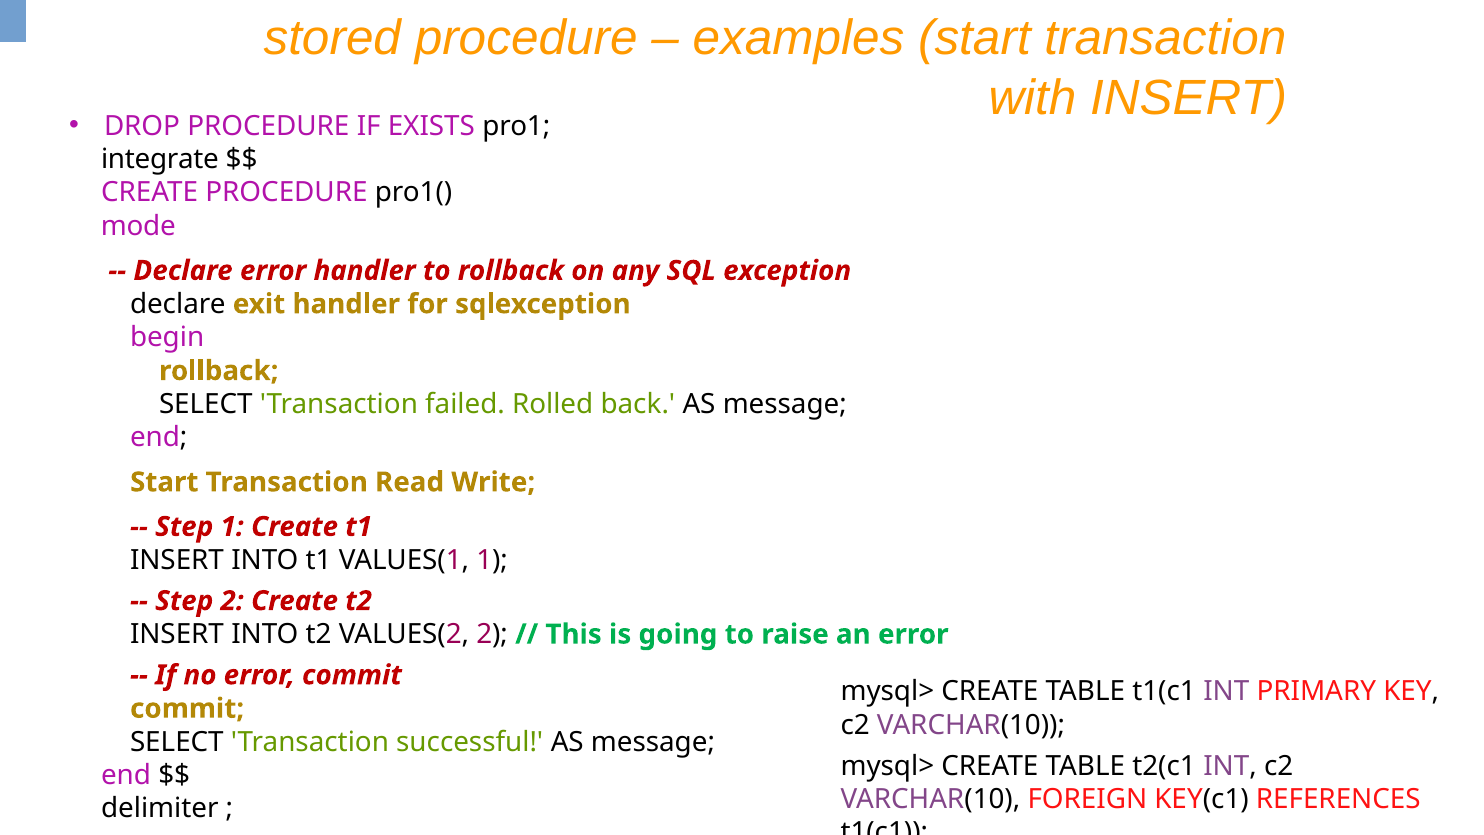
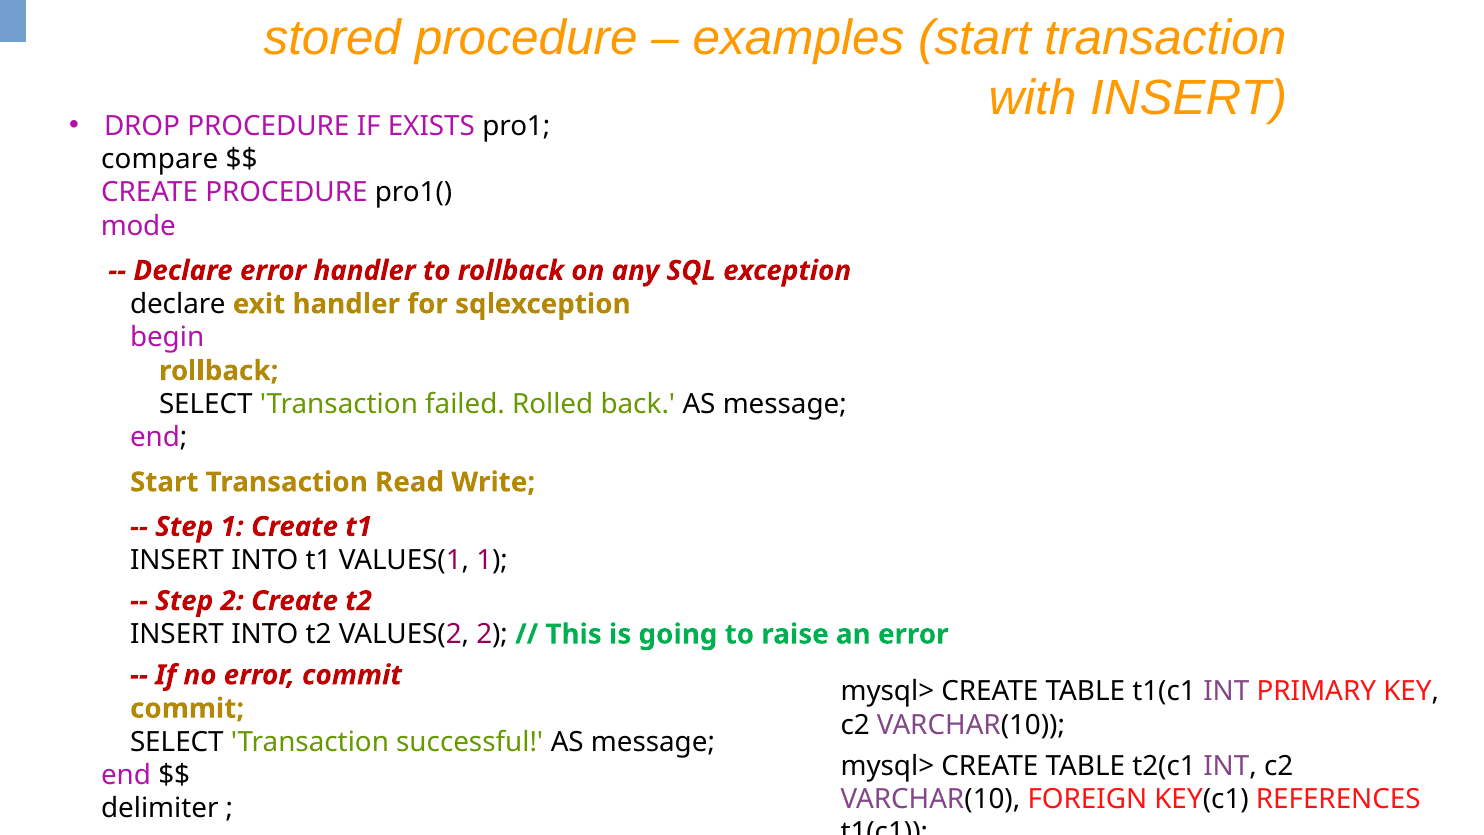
integrate: integrate -> compare
